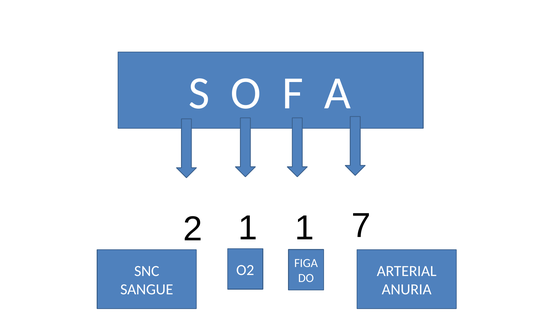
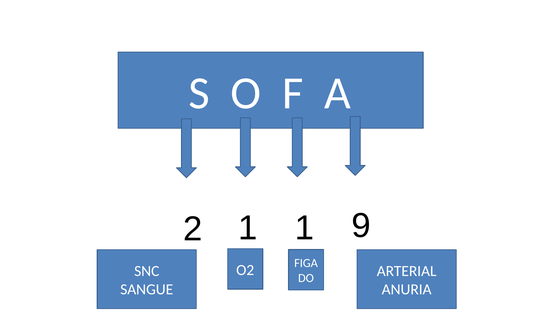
7: 7 -> 9
